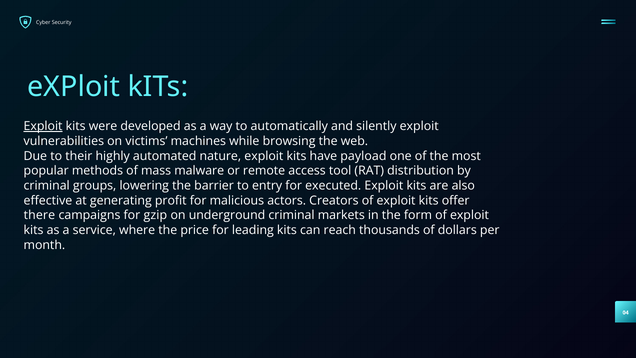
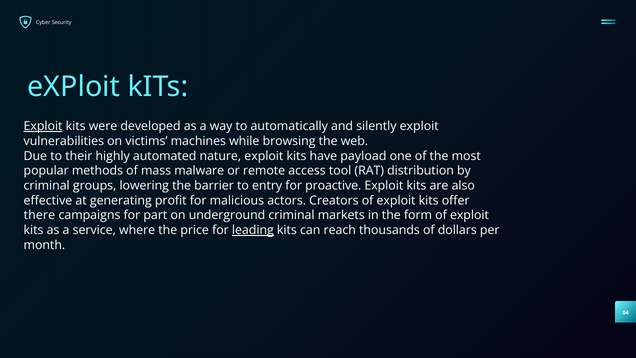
executed: executed -> proactive
gzip: gzip -> part
leading underline: none -> present
